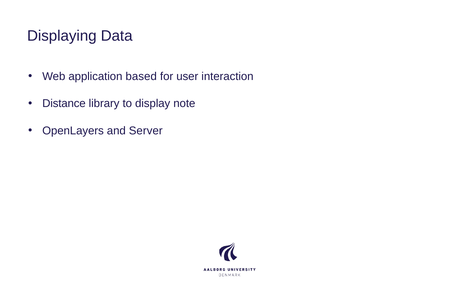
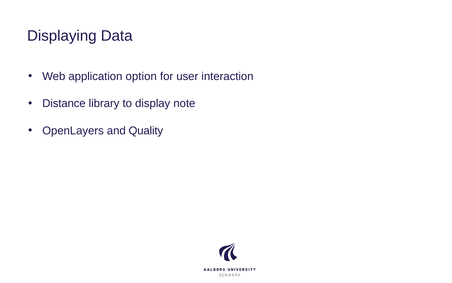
based: based -> option
Server: Server -> Quality
